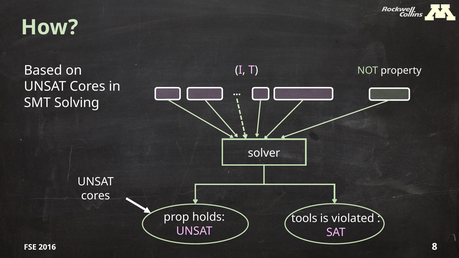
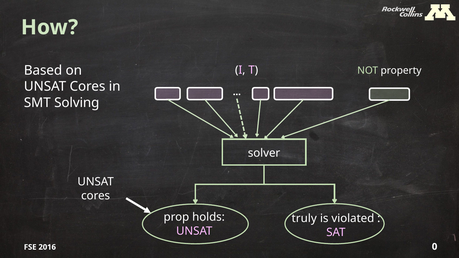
tools: tools -> truly
8: 8 -> 0
